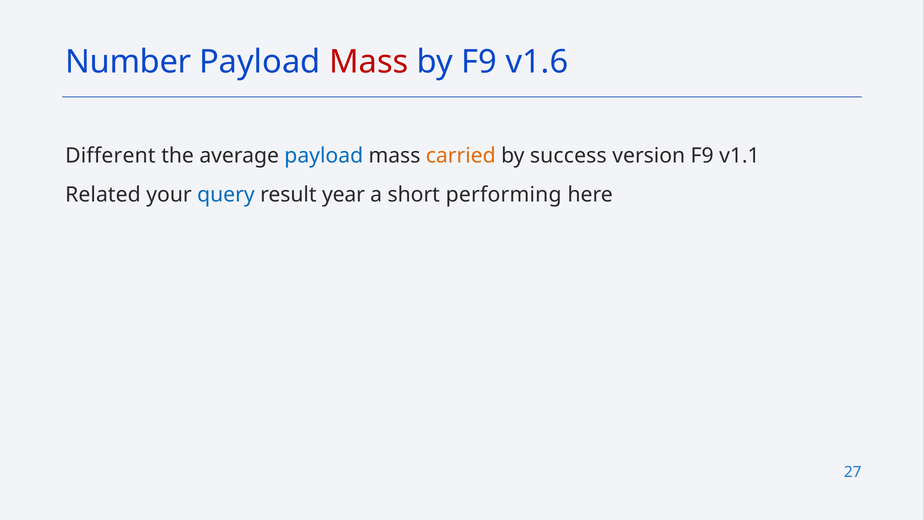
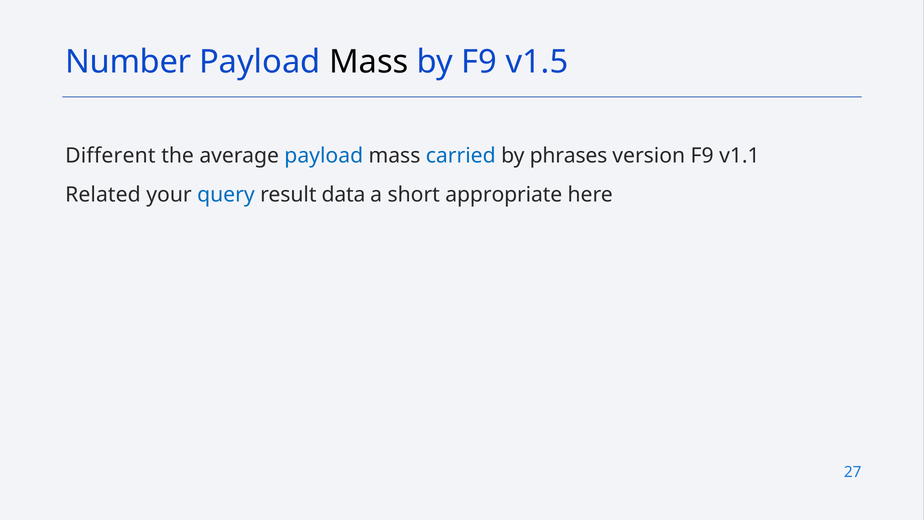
Mass at (369, 62) colour: red -> black
v1.6: v1.6 -> v1.5
carried colour: orange -> blue
success: success -> phrases
year: year -> data
performing: performing -> appropriate
